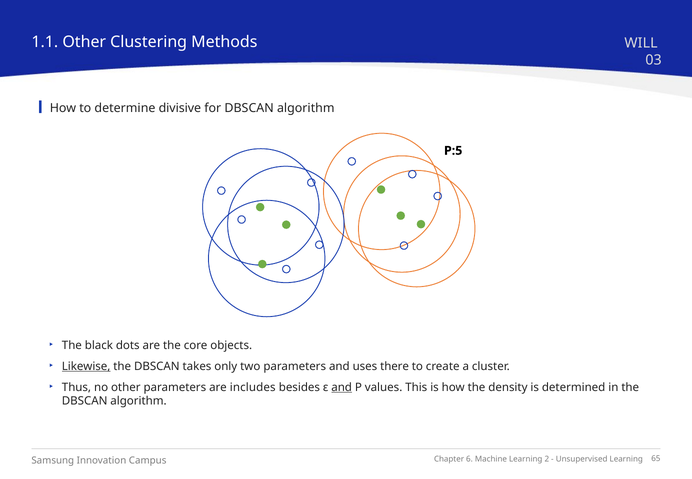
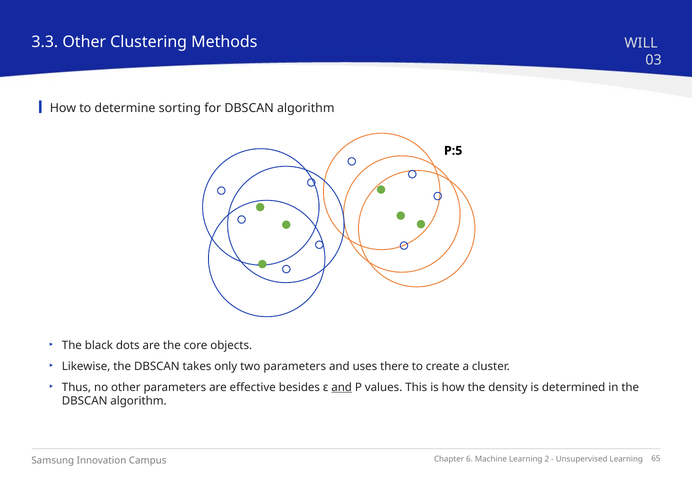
1.1: 1.1 -> 3.3
divisive: divisive -> sorting
Likewise underline: present -> none
includes: includes -> effective
